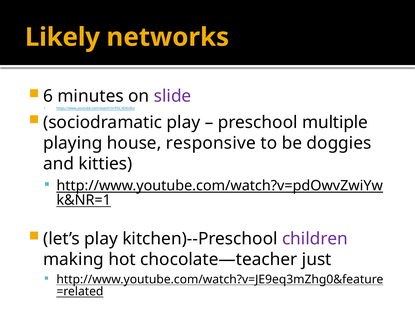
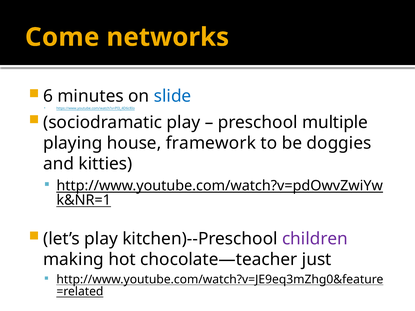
Likely: Likely -> Come
slide colour: purple -> blue
responsive: responsive -> framework
